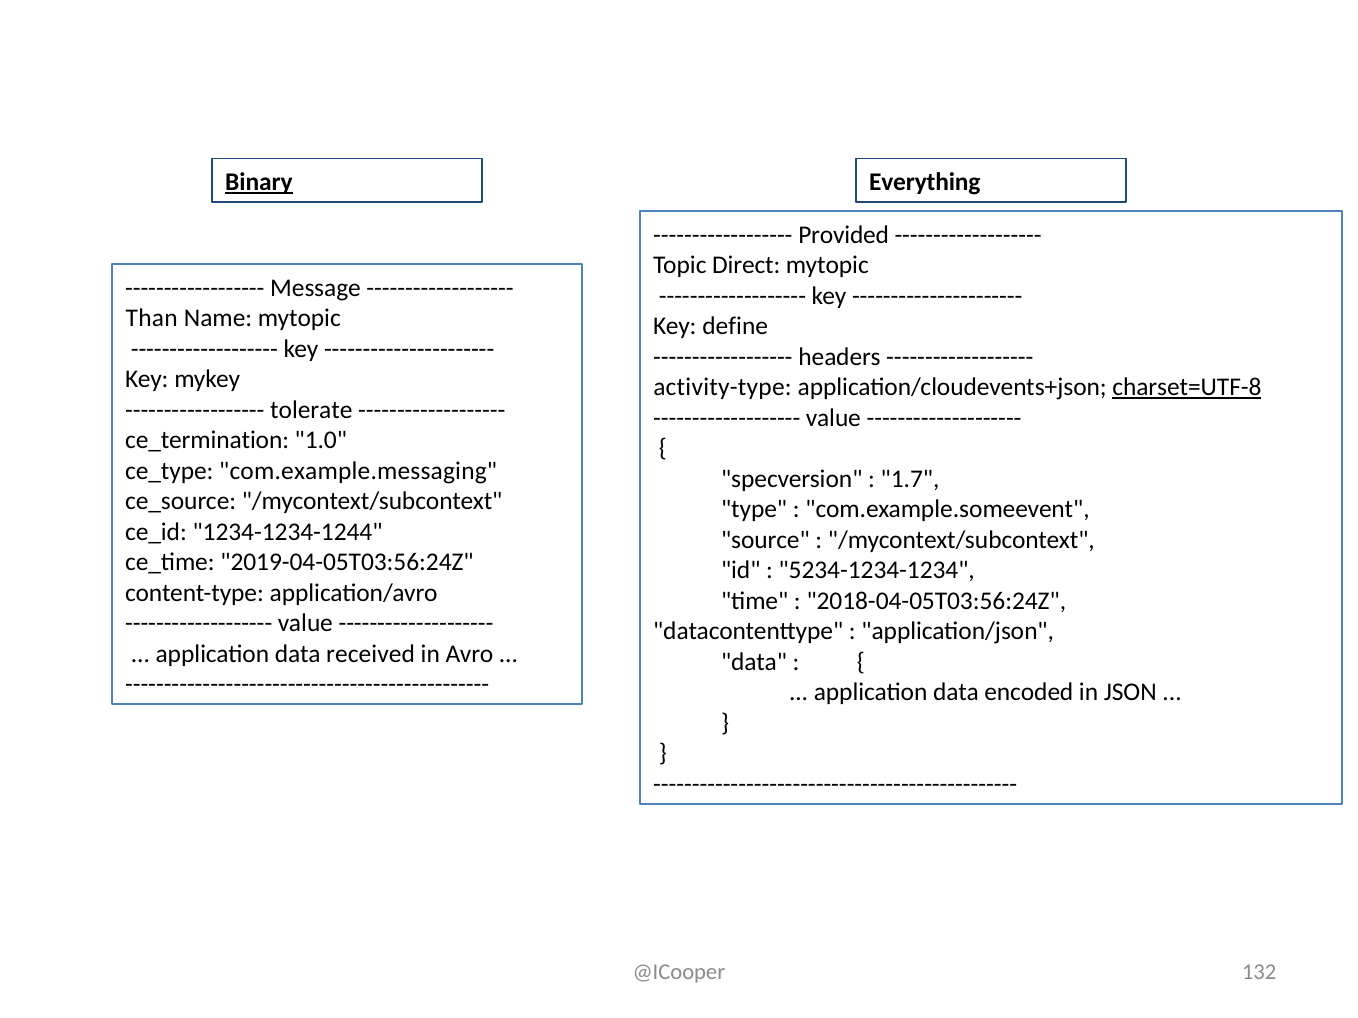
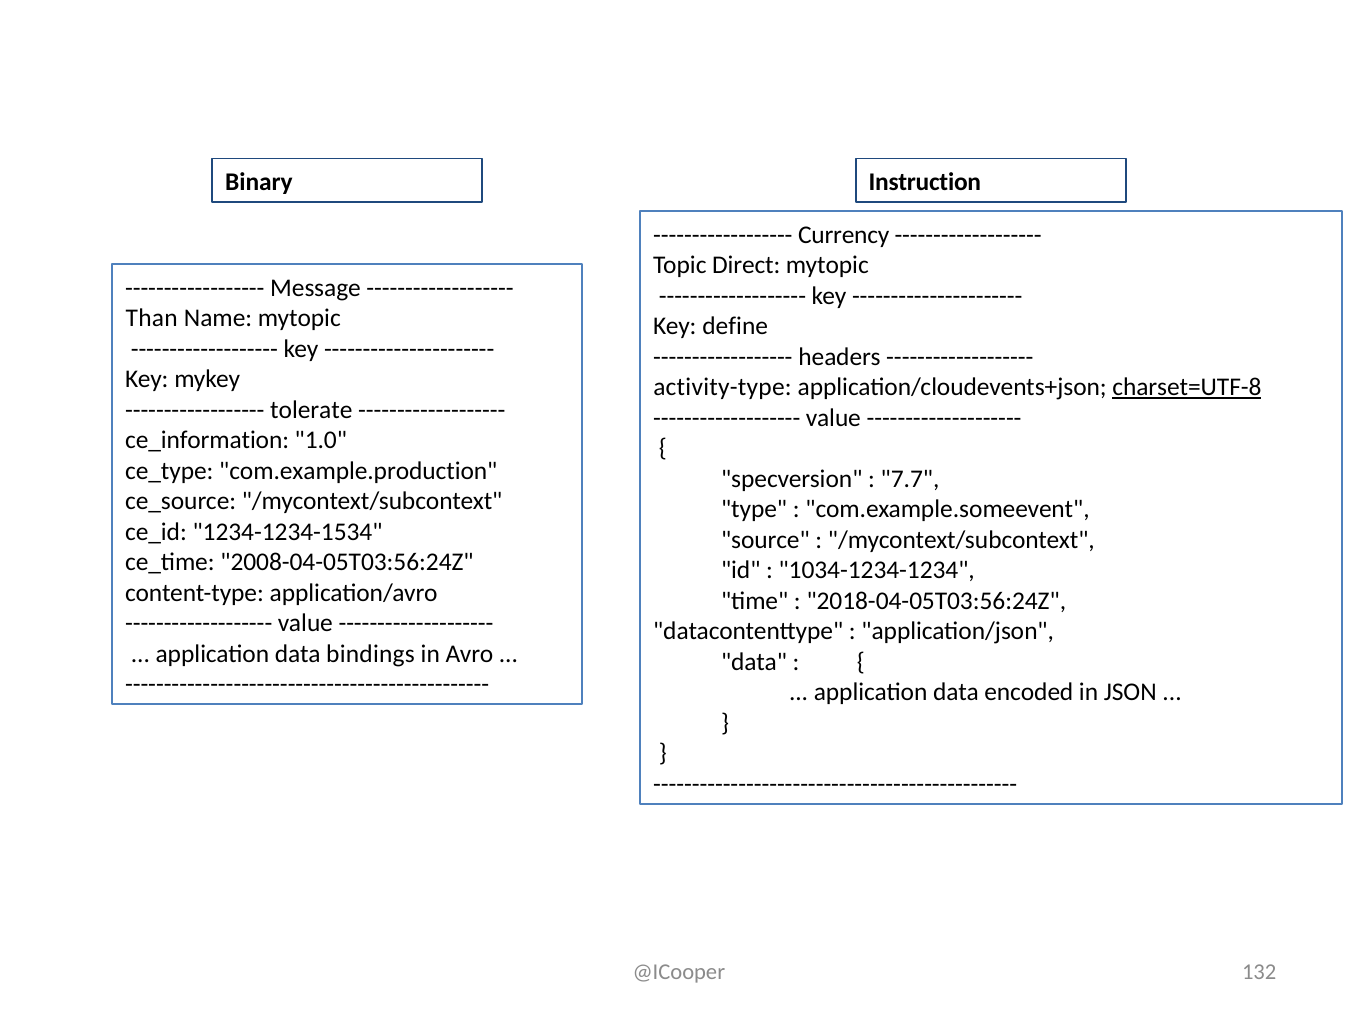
Binary underline: present -> none
Everything: Everything -> Instruction
Provided: Provided -> Currency
ce_termination: ce_termination -> ce_information
com.example.messaging: com.example.messaging -> com.example.production
1.7: 1.7 -> 7.7
1234-1234-1244: 1234-1234-1244 -> 1234-1234-1534
2019-04-05T03:56:24Z: 2019-04-05T03:56:24Z -> 2008-04-05T03:56:24Z
5234-1234-1234: 5234-1234-1234 -> 1034-1234-1234
received: received -> bindings
